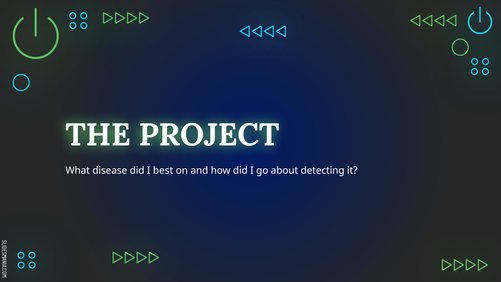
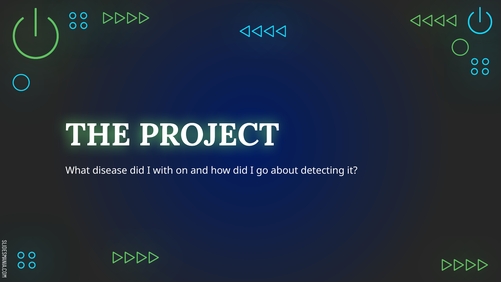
best: best -> with
